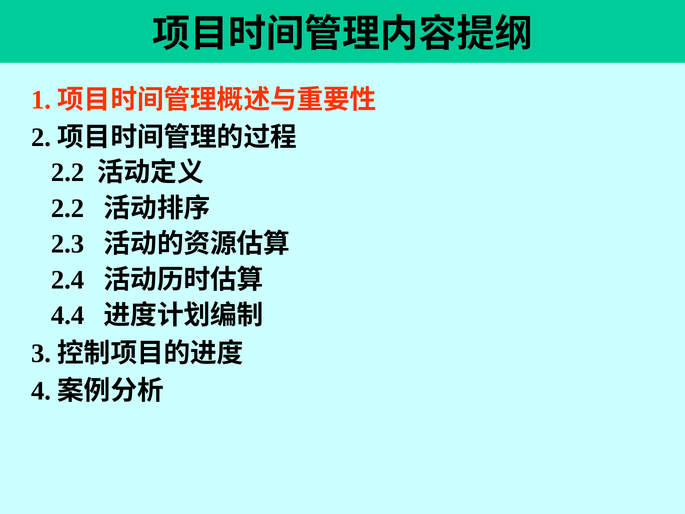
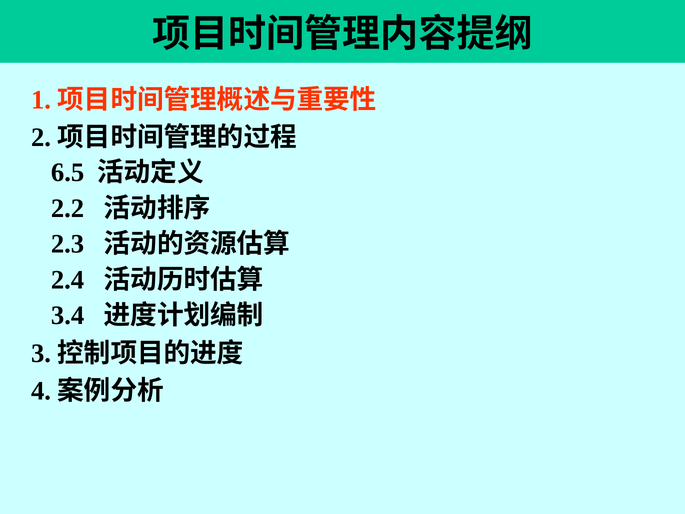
2.2 at (68, 172): 2.2 -> 6.5
4.4: 4.4 -> 3.4
